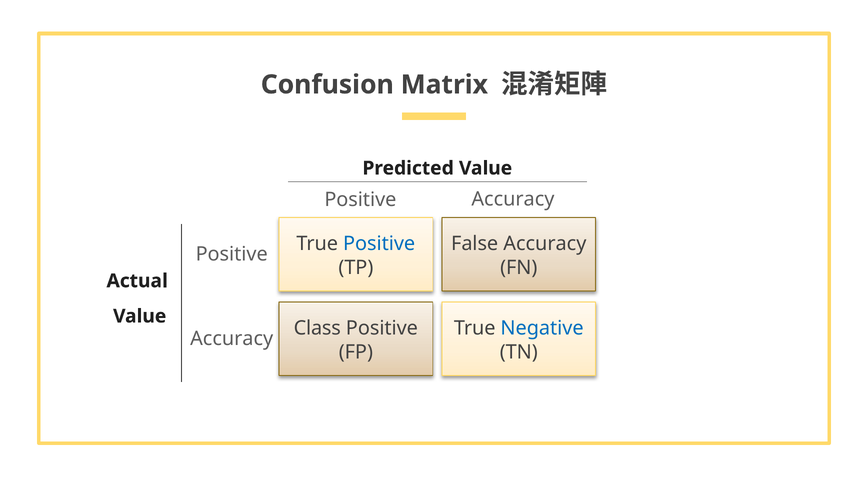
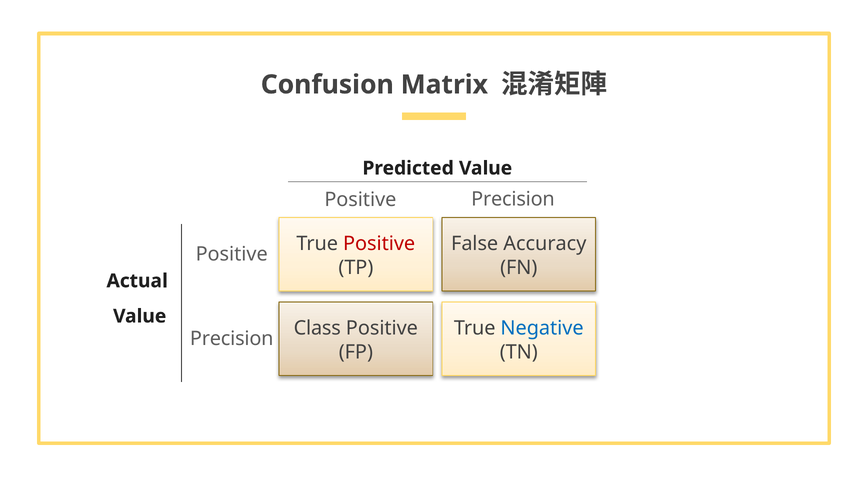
Accuracy at (513, 199): Accuracy -> Precision
Positive at (379, 243) colour: blue -> red
Accuracy at (232, 338): Accuracy -> Precision
